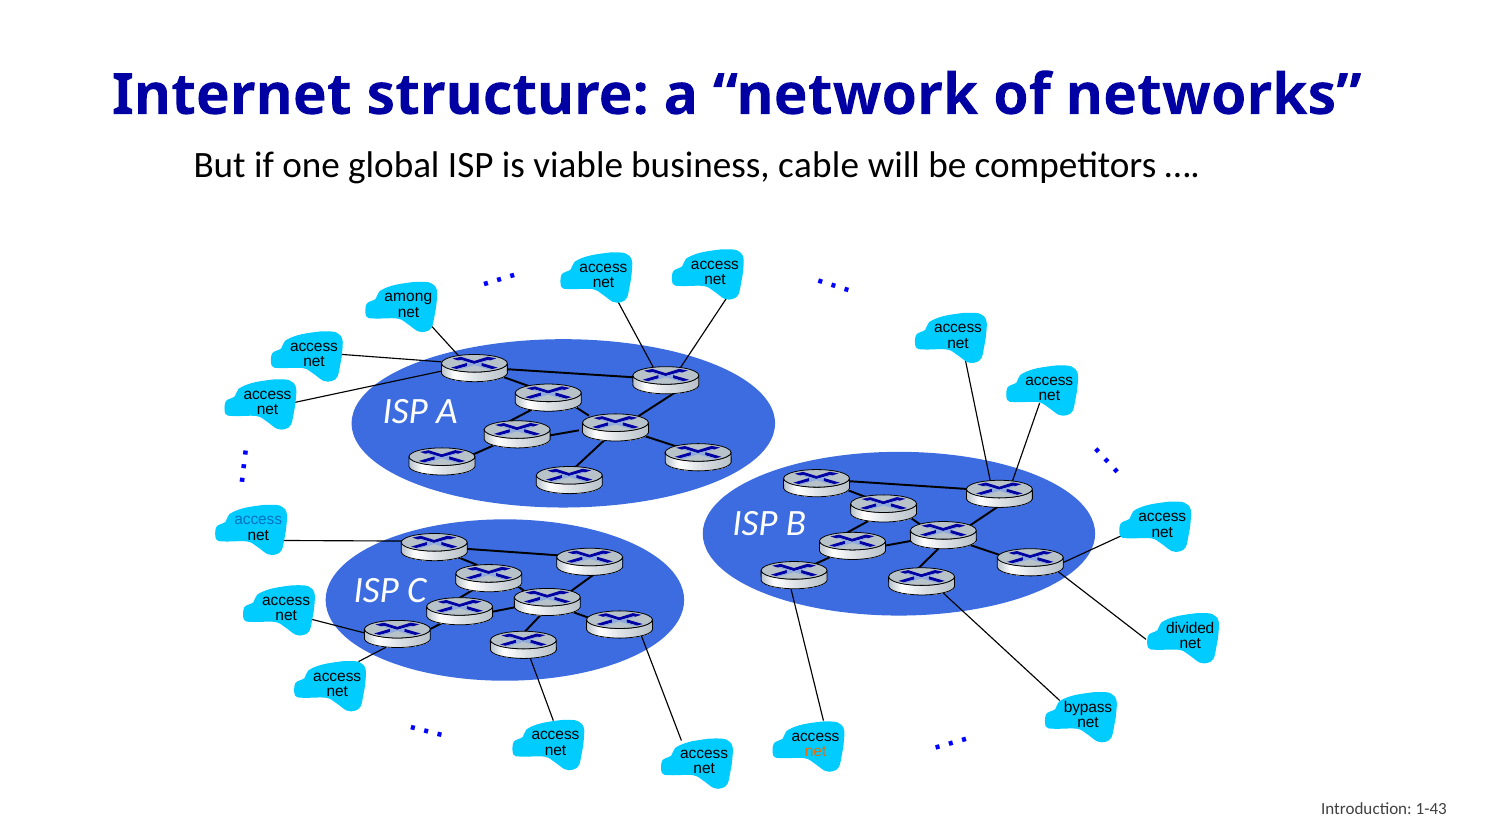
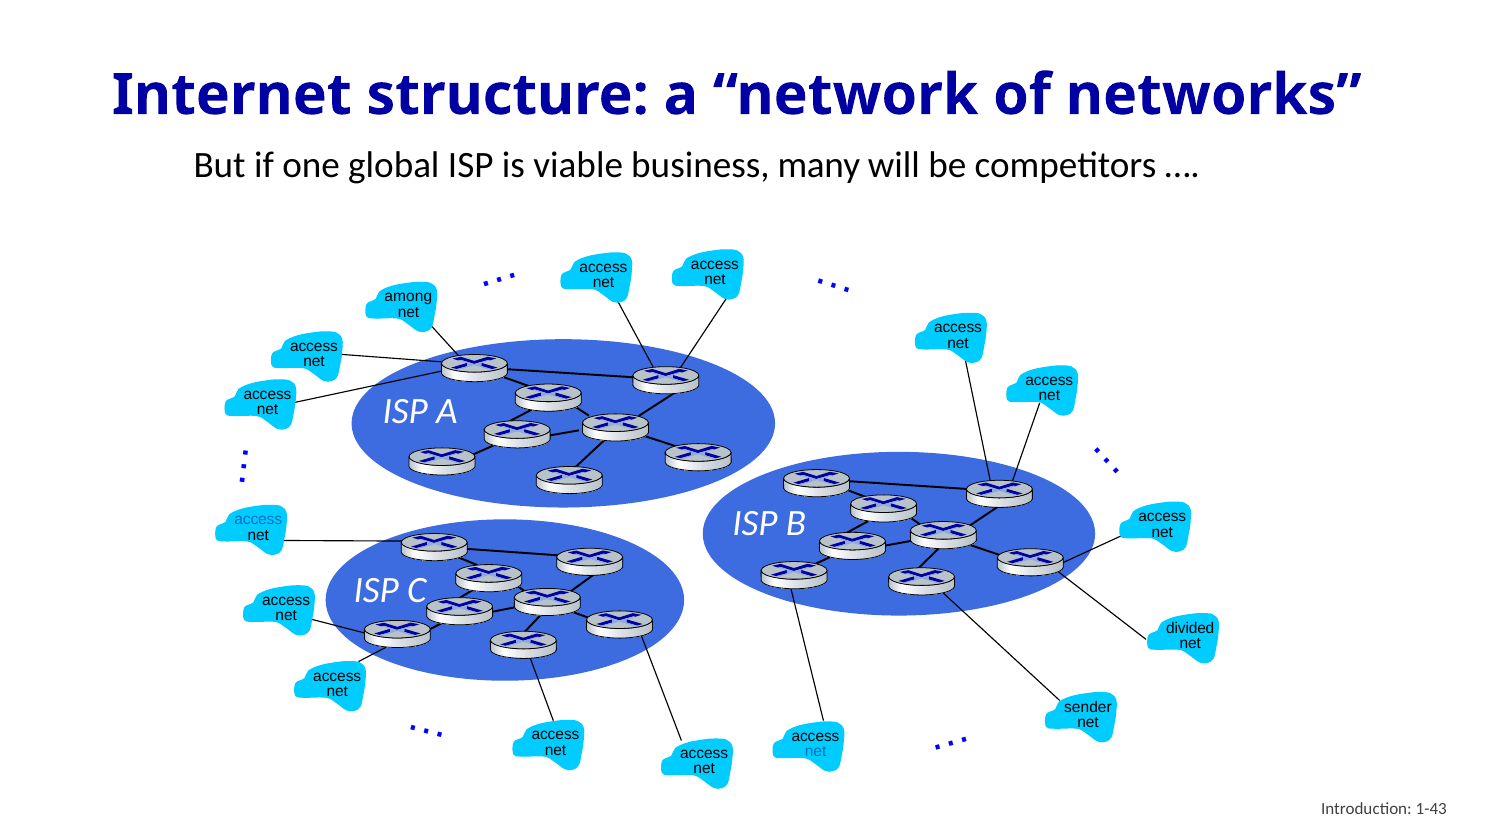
cable: cable -> many
bypass: bypass -> sender
net at (816, 752) colour: orange -> blue
